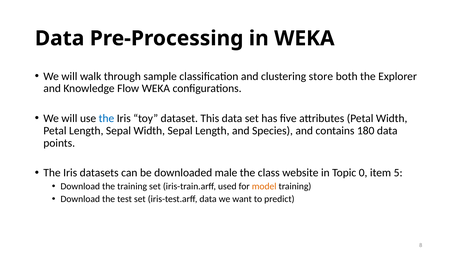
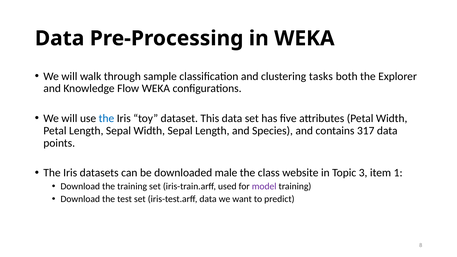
store: store -> tasks
180: 180 -> 317
0: 0 -> 3
5: 5 -> 1
model colour: orange -> purple
